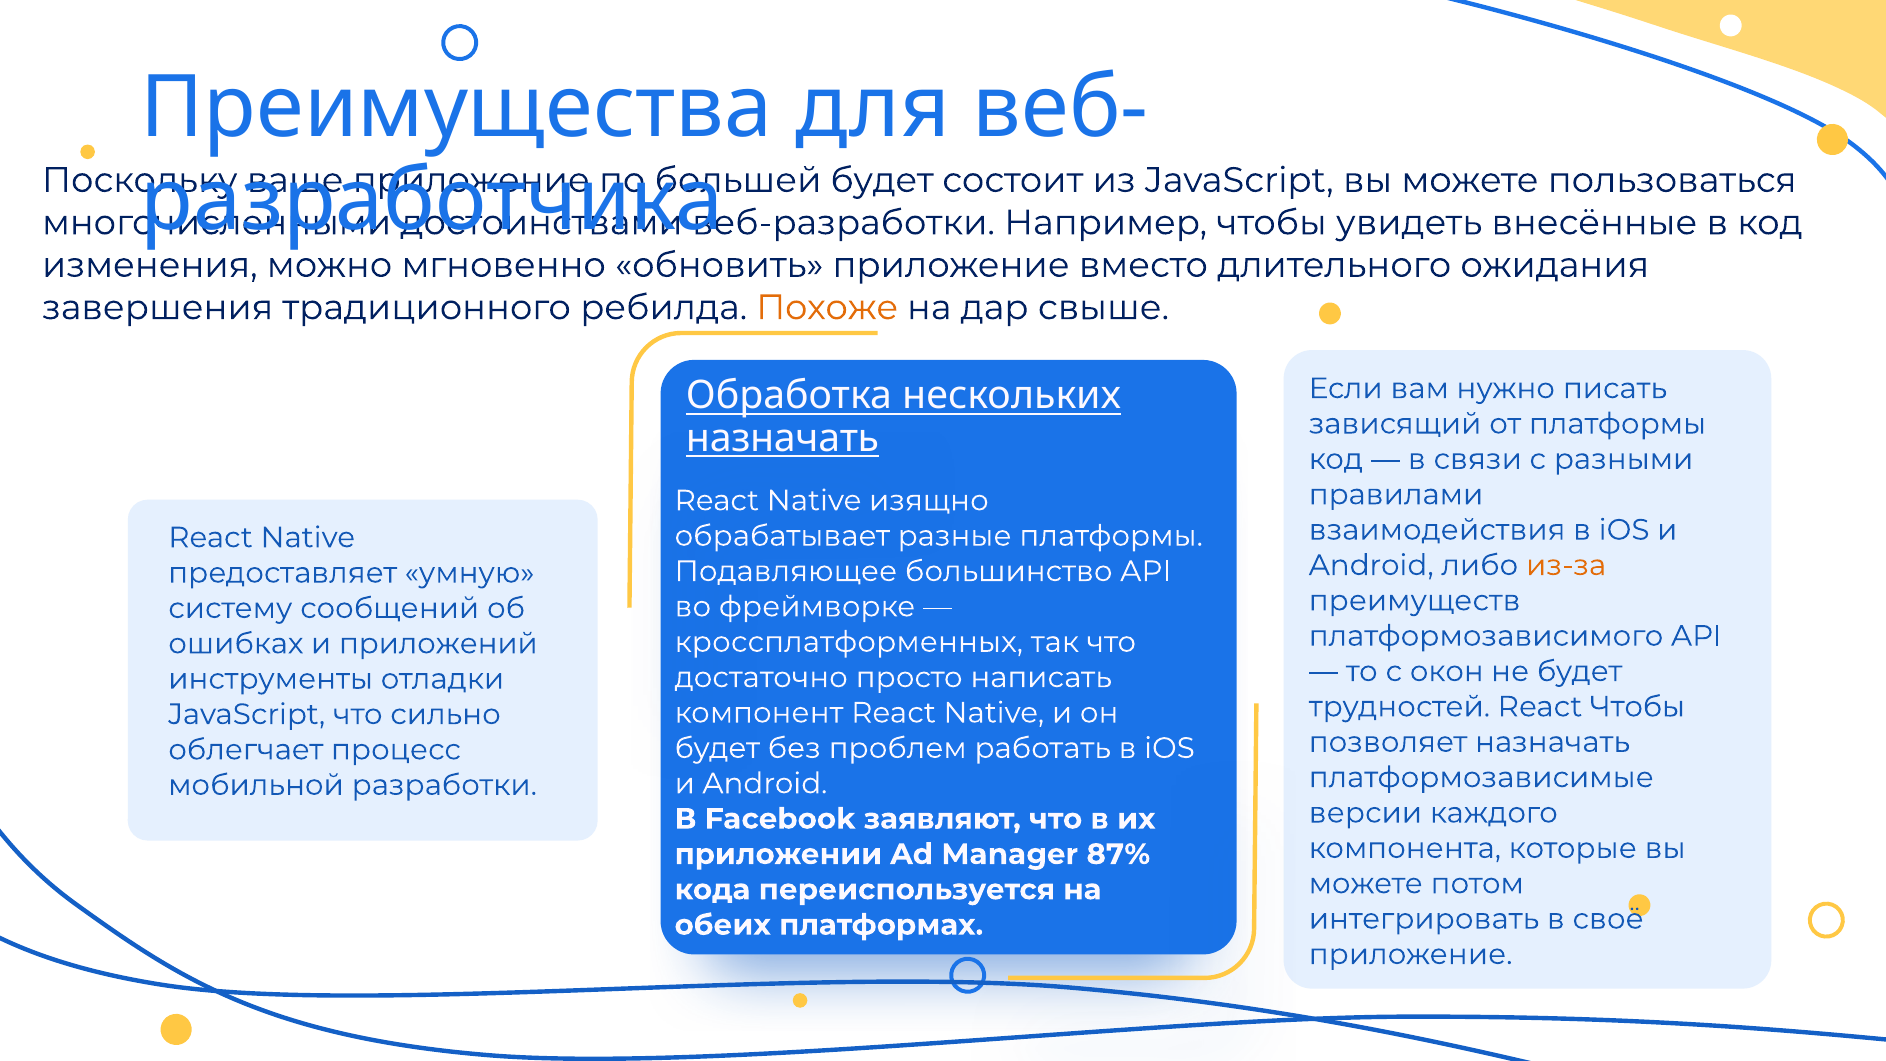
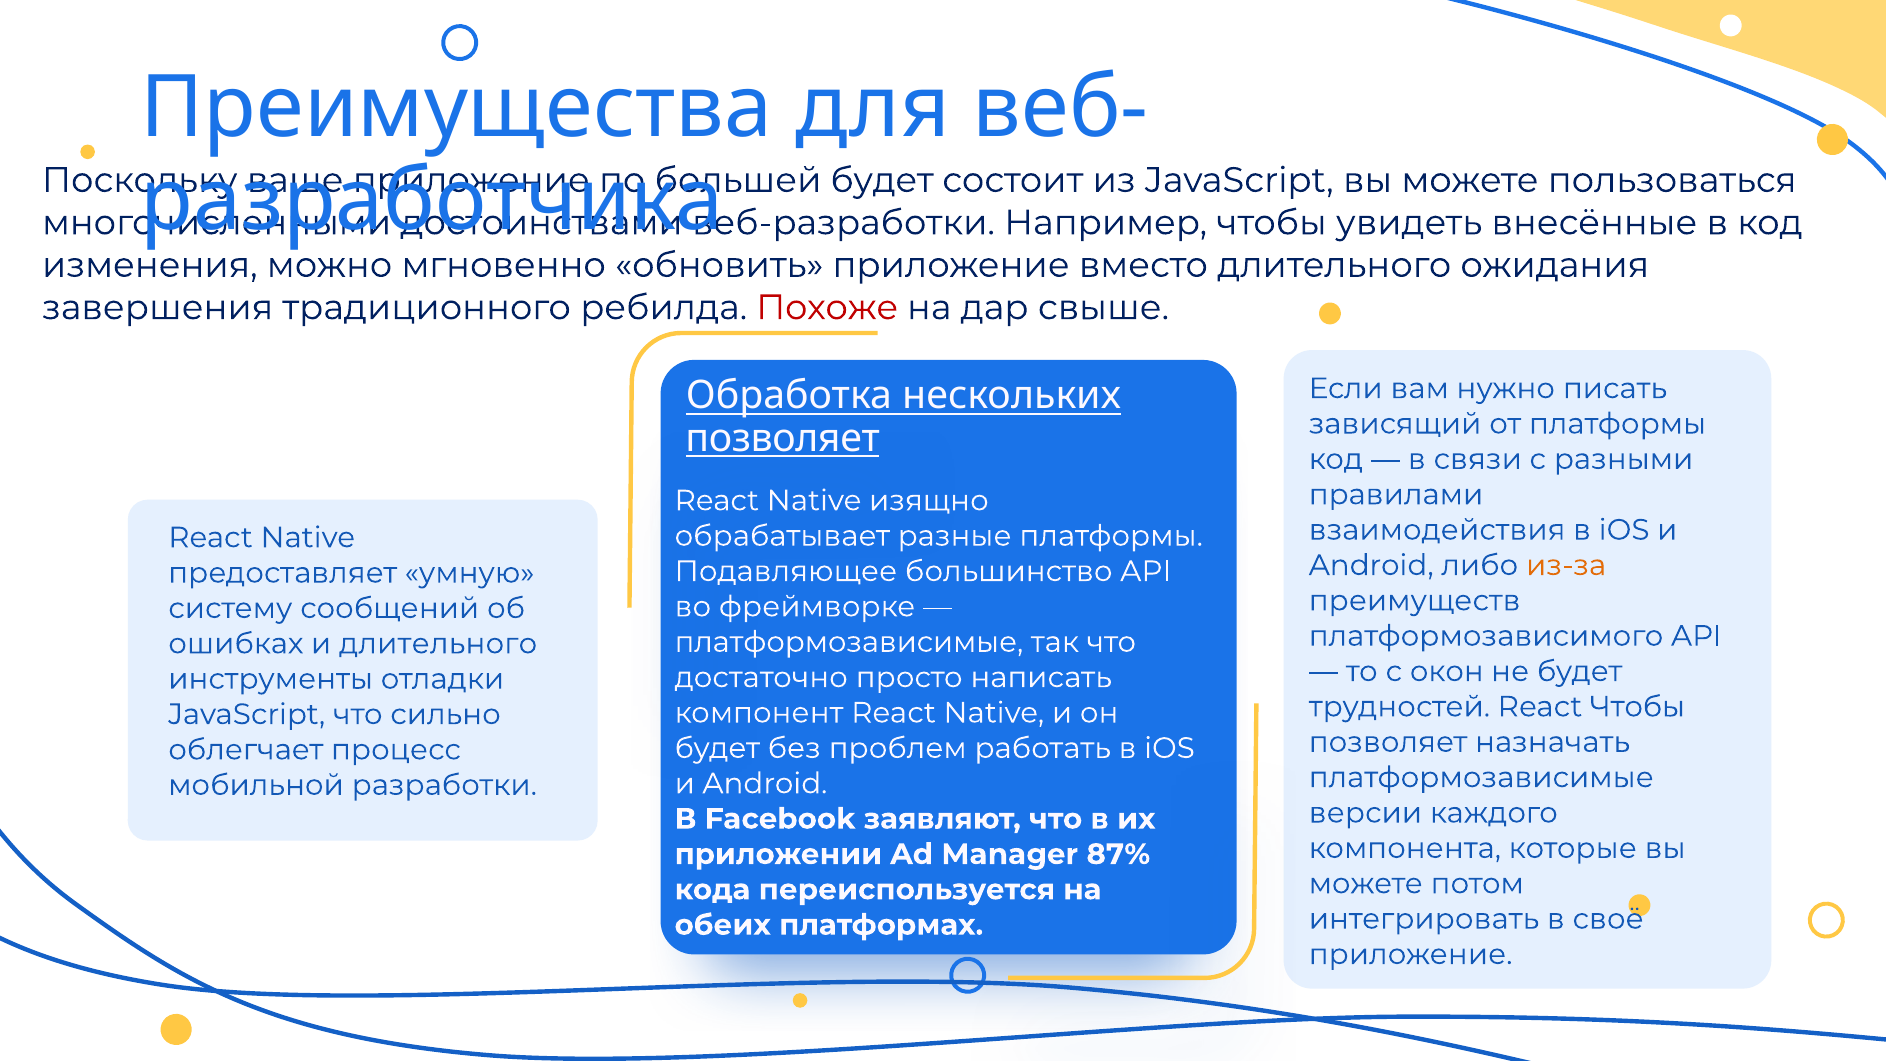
Похоже colour: orange -> red
назначать at (783, 438): назначать -> позволяет
кроссплатформенных at (849, 642): кроссплатформенных -> платформозависимые
и приложений: приложений -> длительного
